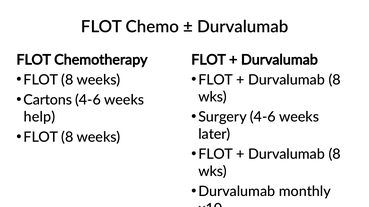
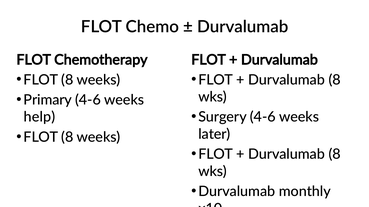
Cartons: Cartons -> Primary
